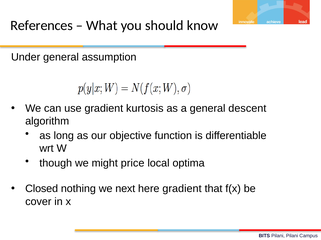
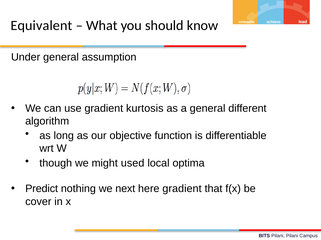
References: References -> Equivalent
descent: descent -> different
price: price -> used
Closed: Closed -> Predict
